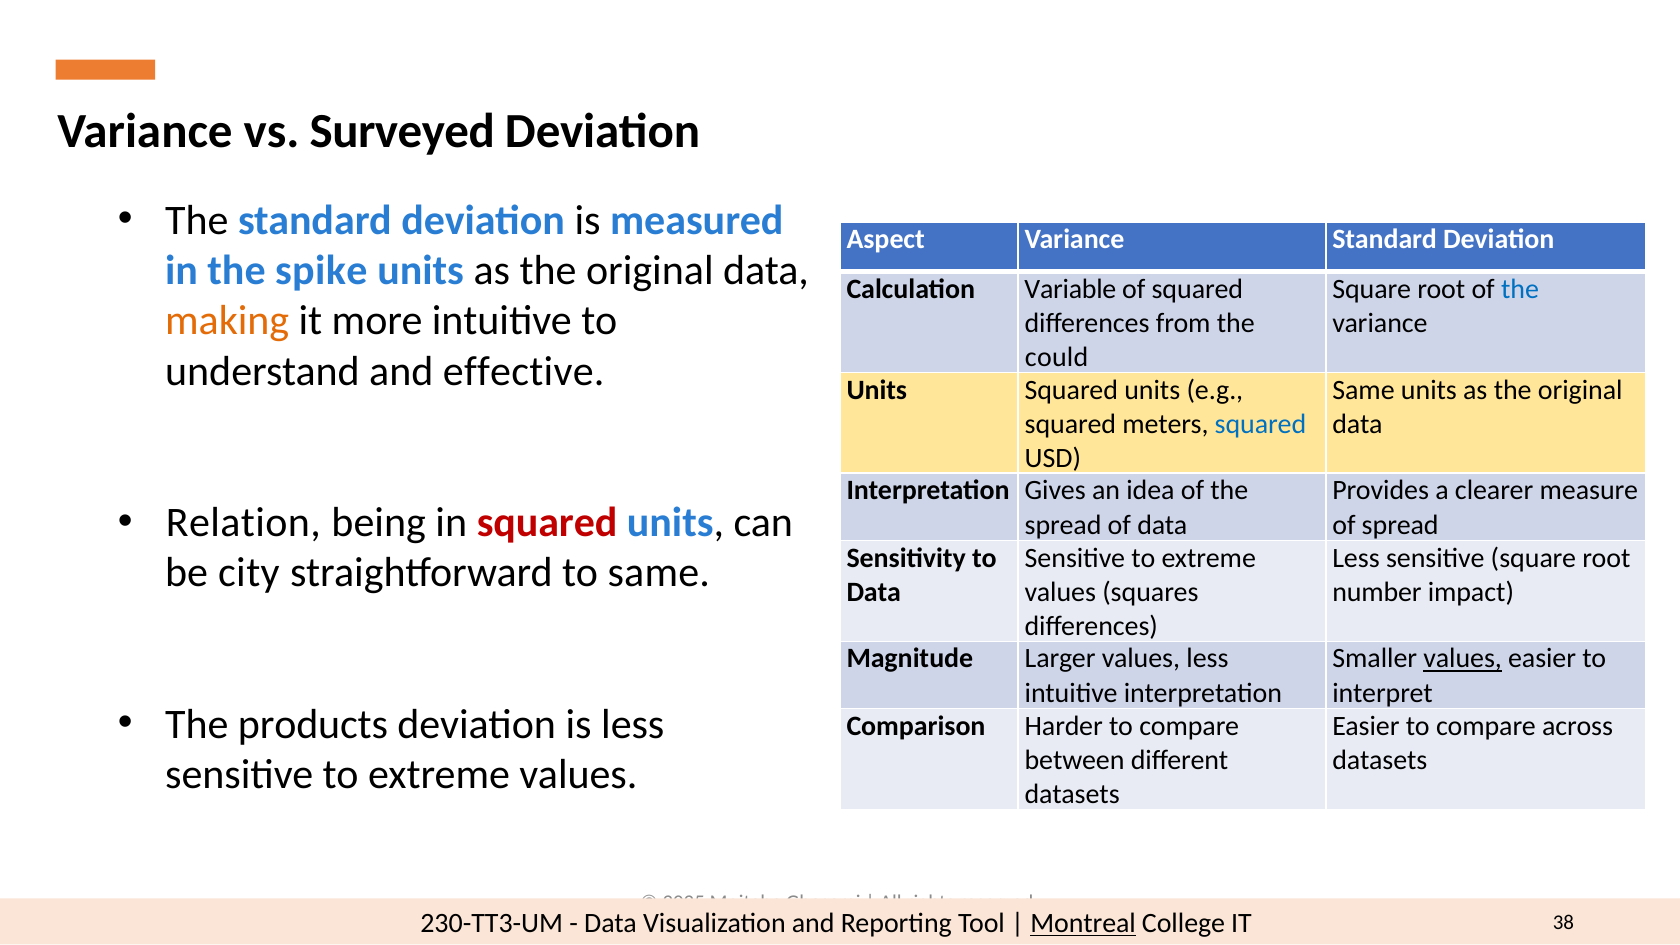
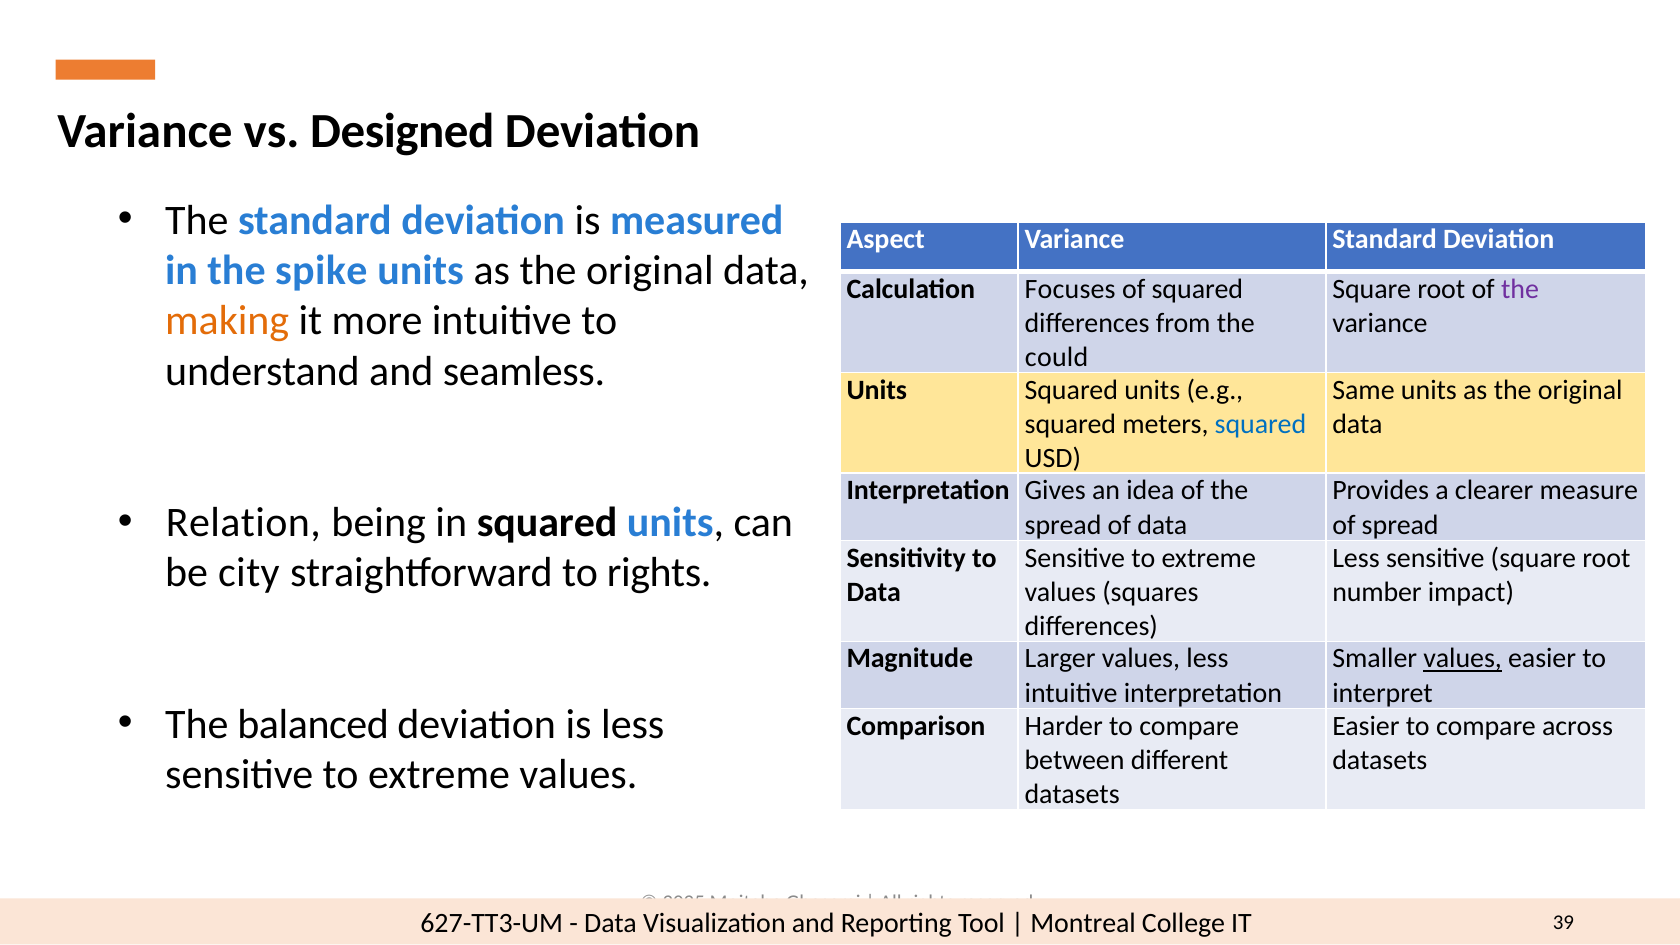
Surveyed: Surveyed -> Designed
Variable: Variable -> Focuses
the at (1520, 289) colour: blue -> purple
effective: effective -> seamless
squared at (547, 523) colour: red -> black
to same: same -> rights
products: products -> balanced
230-TT3-UM: 230-TT3-UM -> 627-TT3-UM
Montreal underline: present -> none
38: 38 -> 39
